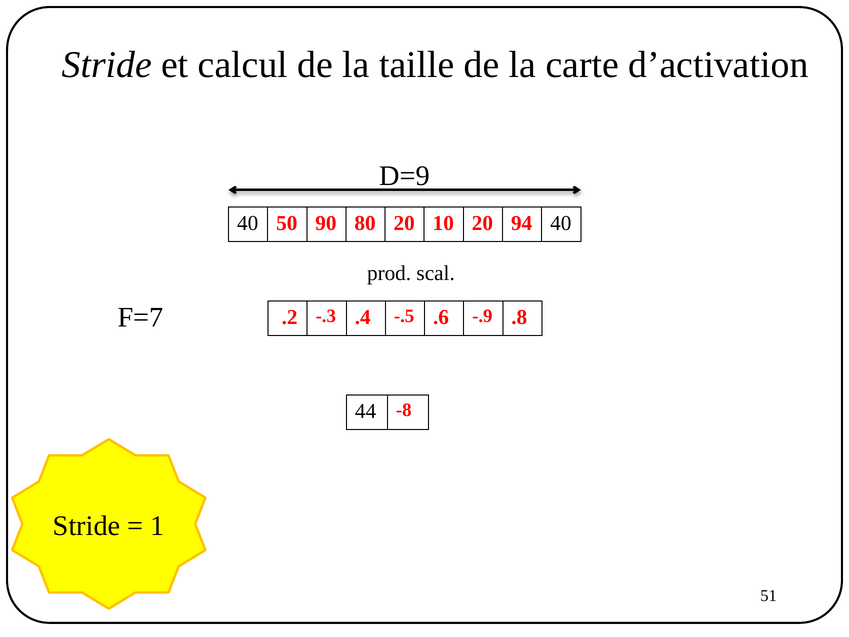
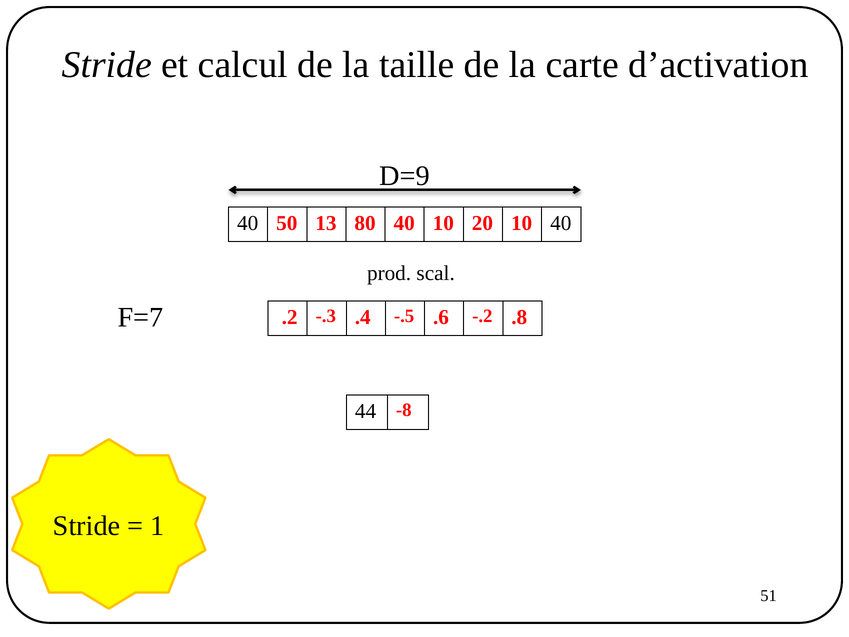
90: 90 -> 13
80 20: 20 -> 40
20 94: 94 -> 10
-.9: -.9 -> -.2
